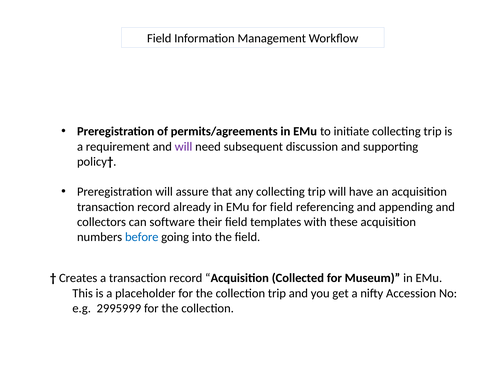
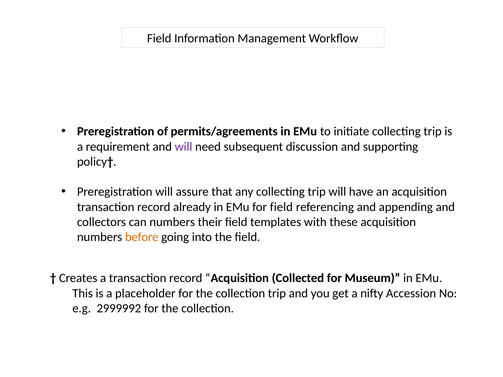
can software: software -> numbers
before colour: blue -> orange
2995999: 2995999 -> 2999992
